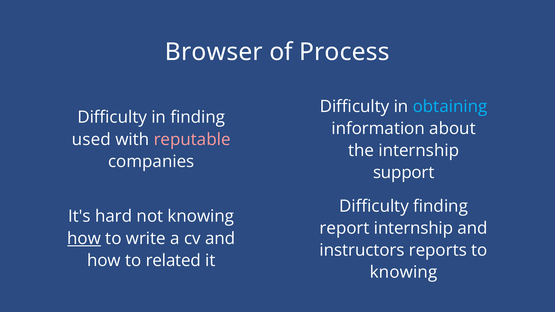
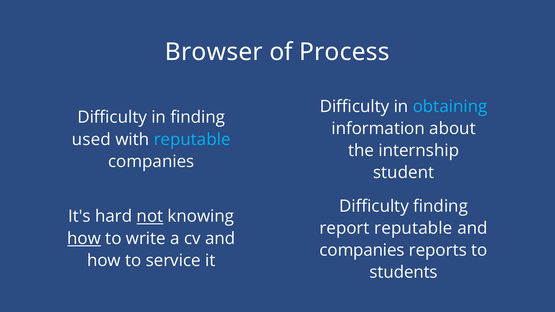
reputable at (192, 140) colour: pink -> light blue
support: support -> student
not underline: none -> present
report internship: internship -> reputable
instructors at (362, 250): instructors -> companies
related: related -> service
knowing at (404, 273): knowing -> students
